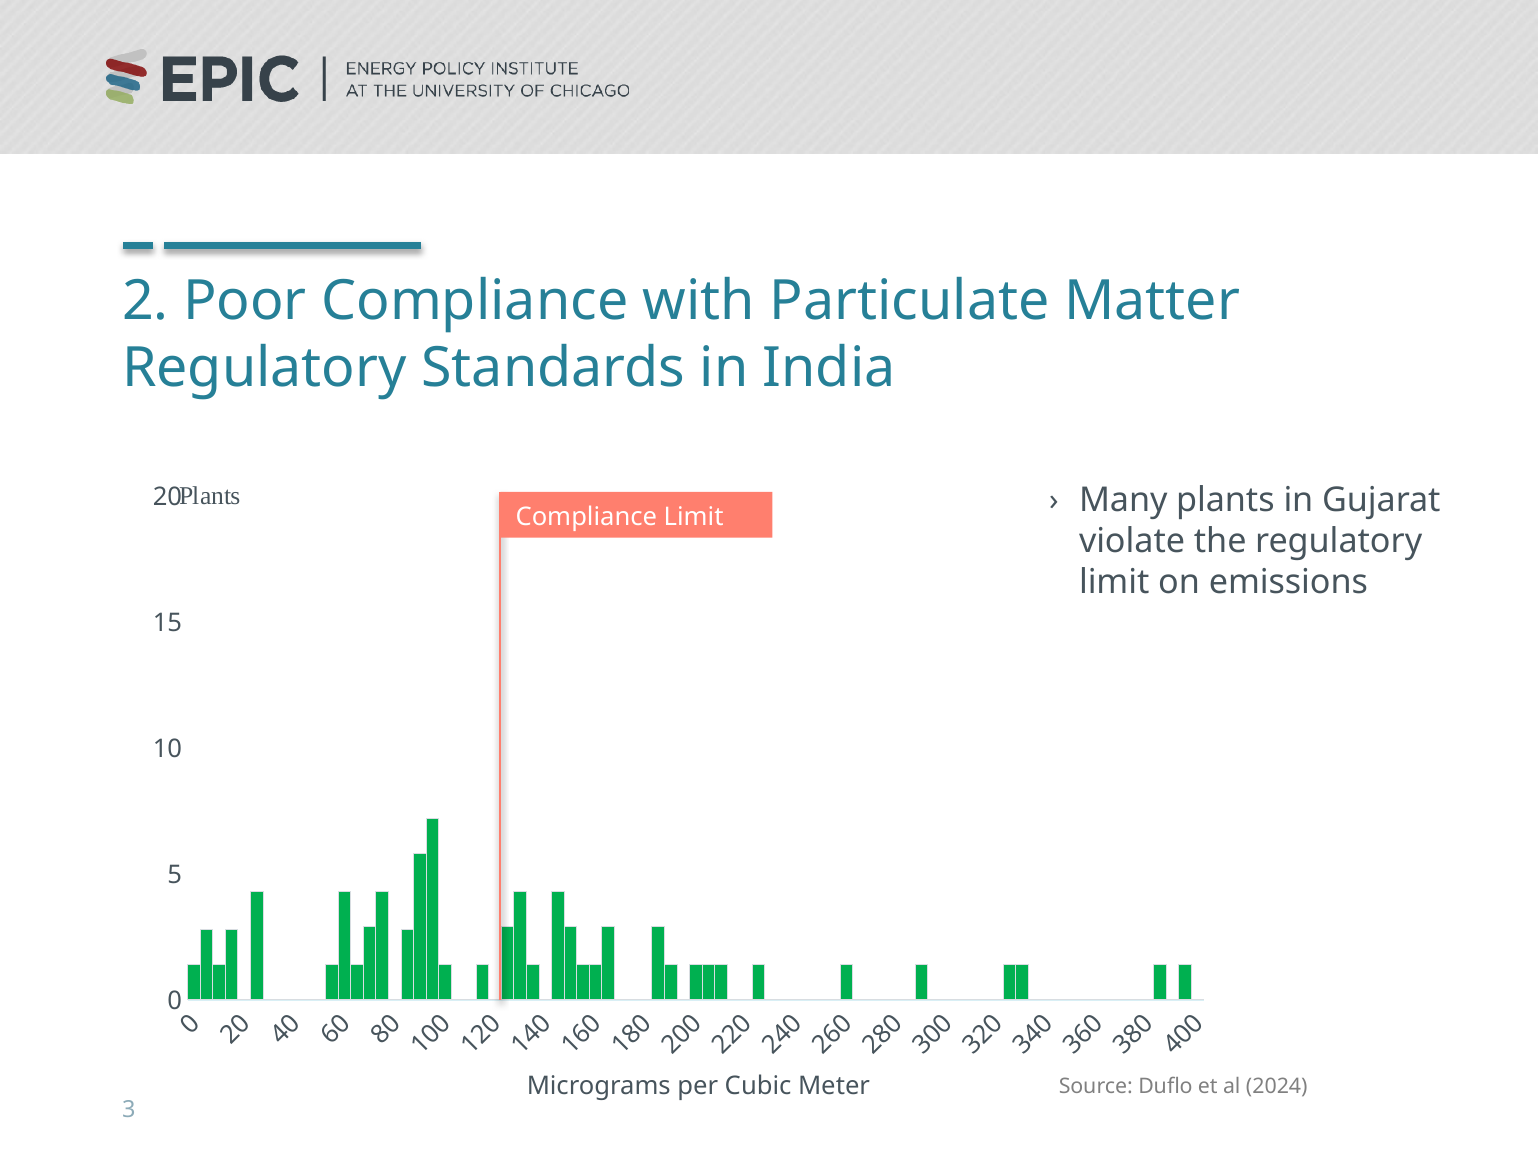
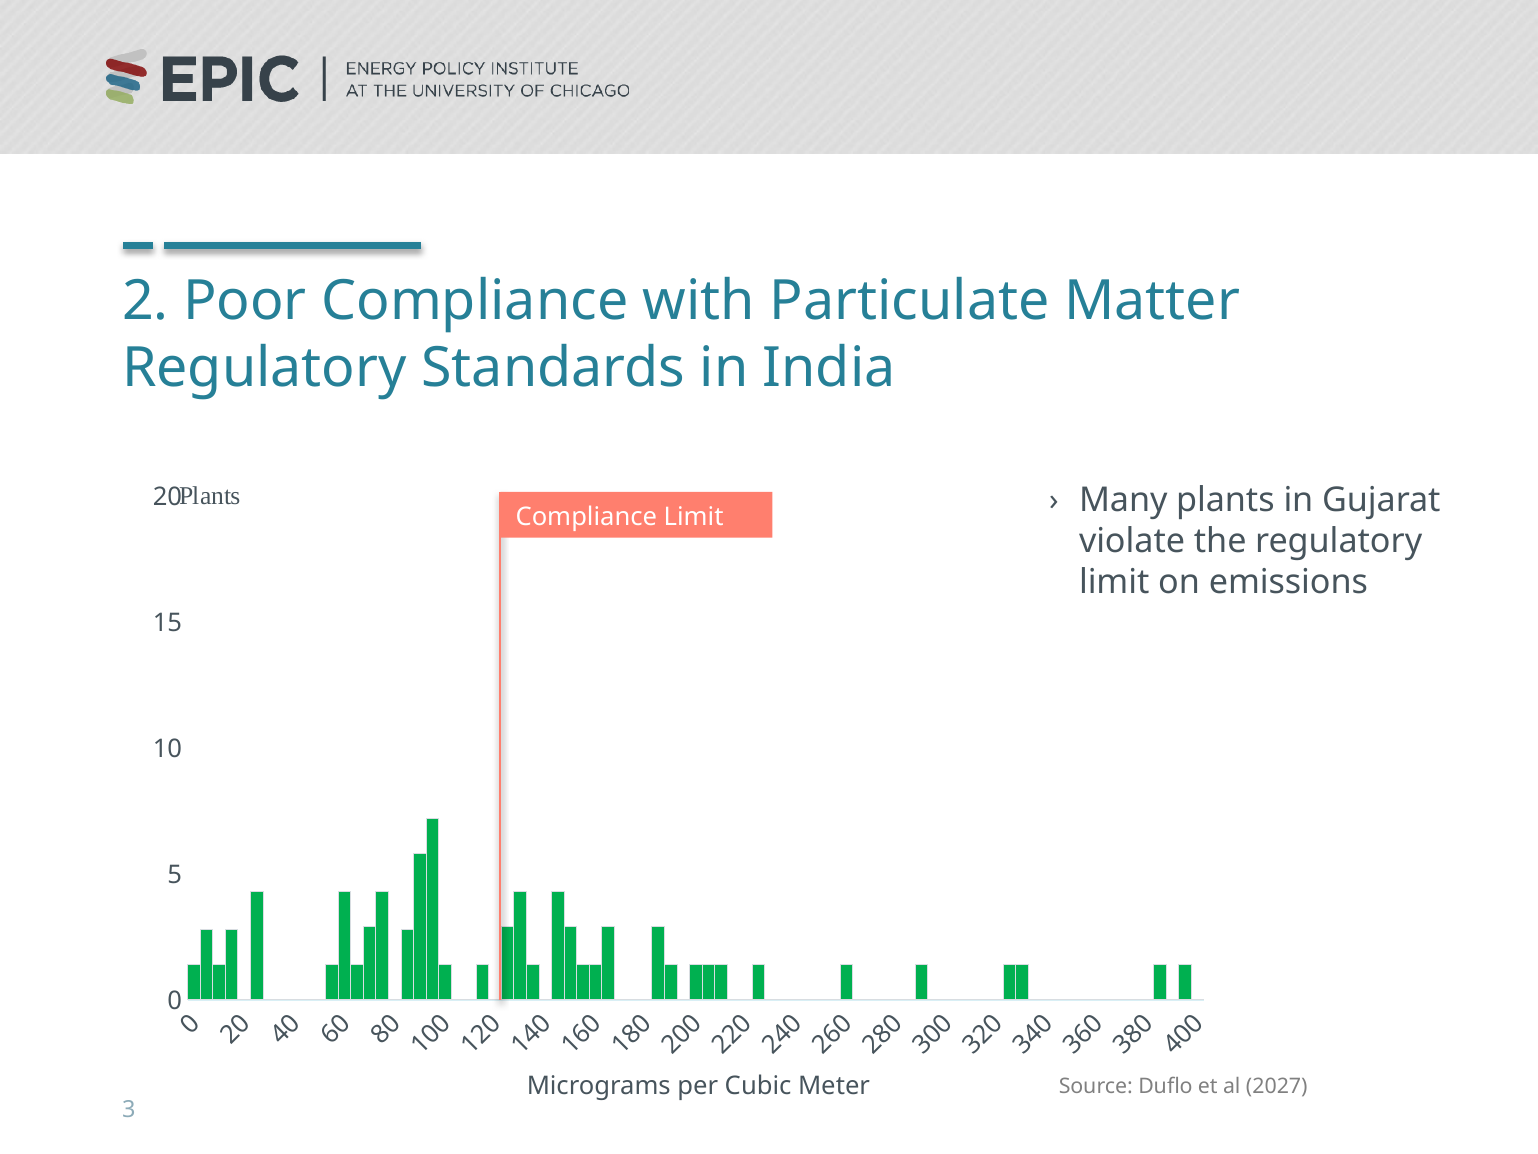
2024: 2024 -> 2027
